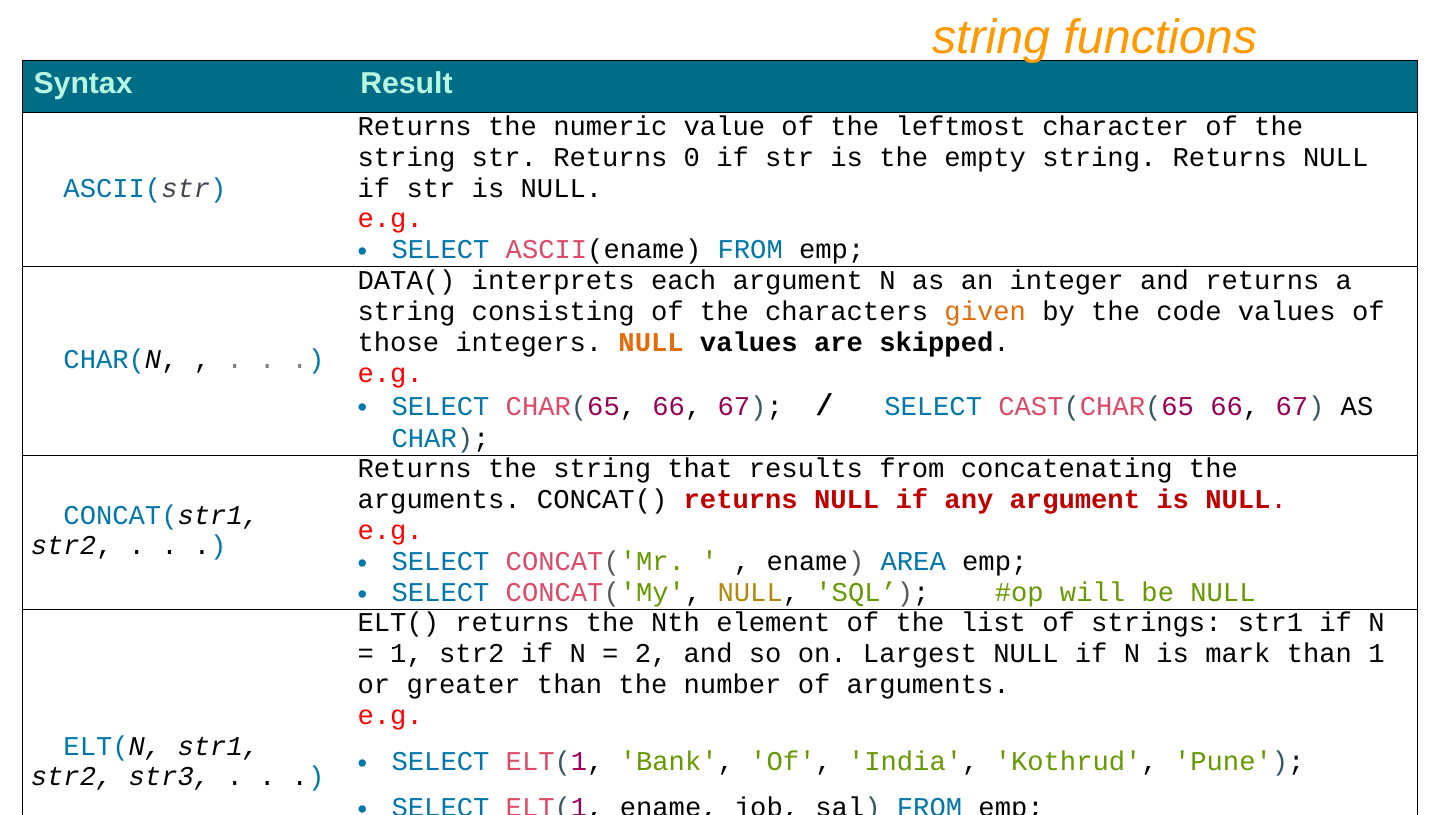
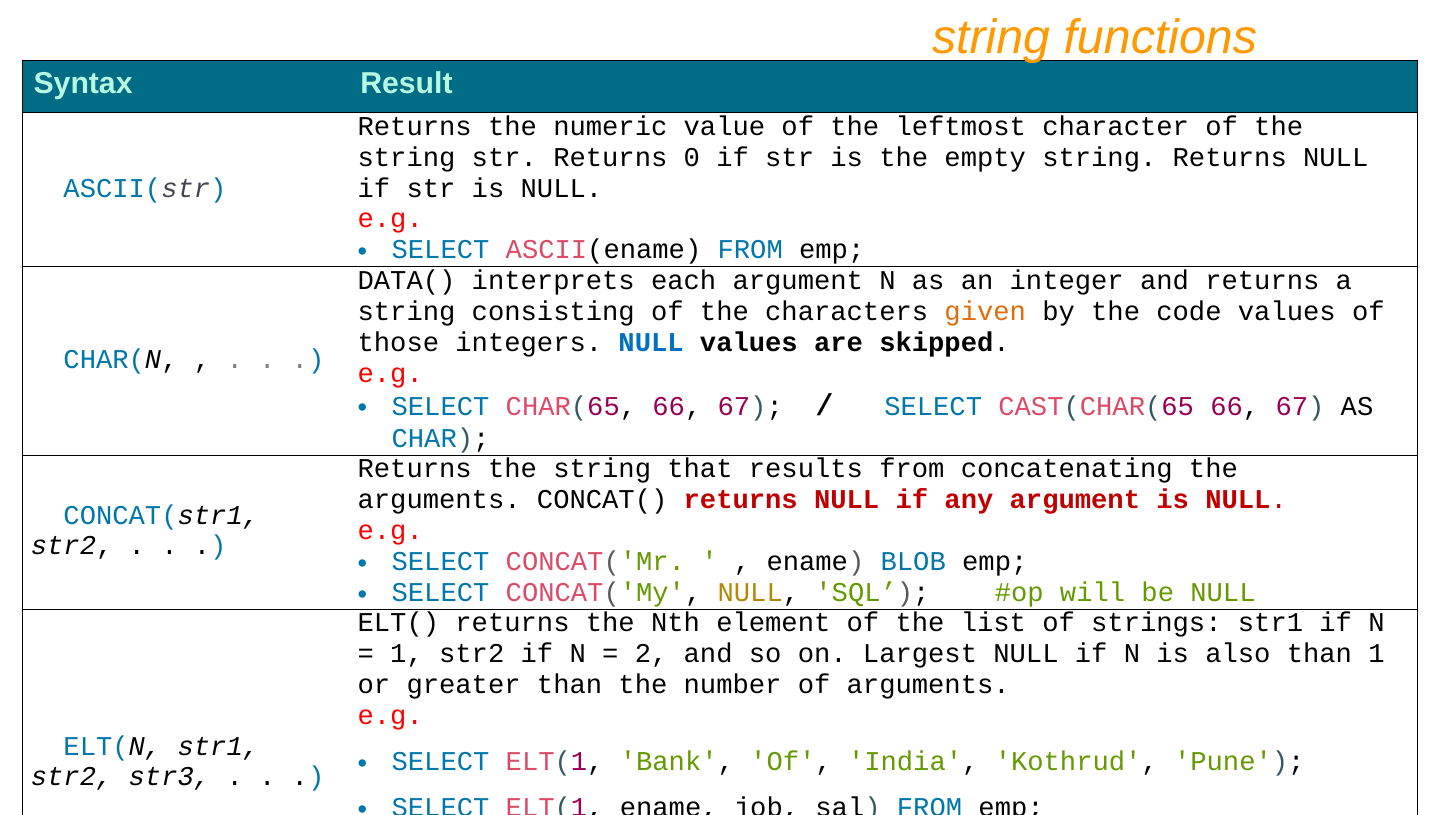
NULL at (651, 342) colour: orange -> blue
AREA: AREA -> BLOB
mark: mark -> also
